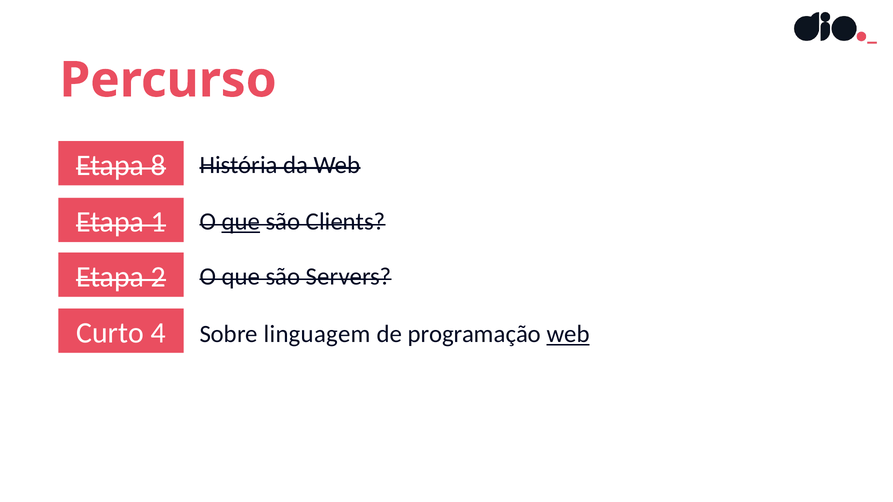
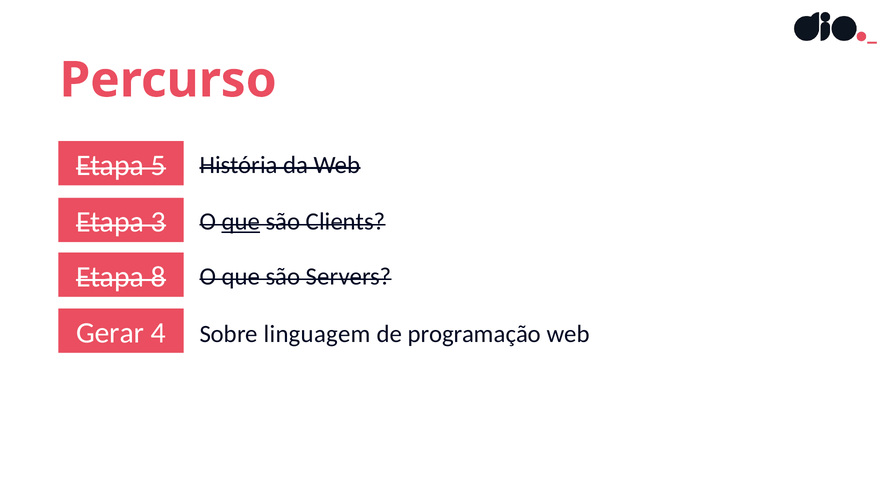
8: 8 -> 5
1: 1 -> 3
2: 2 -> 8
Curto: Curto -> Gerar
web at (568, 334) underline: present -> none
